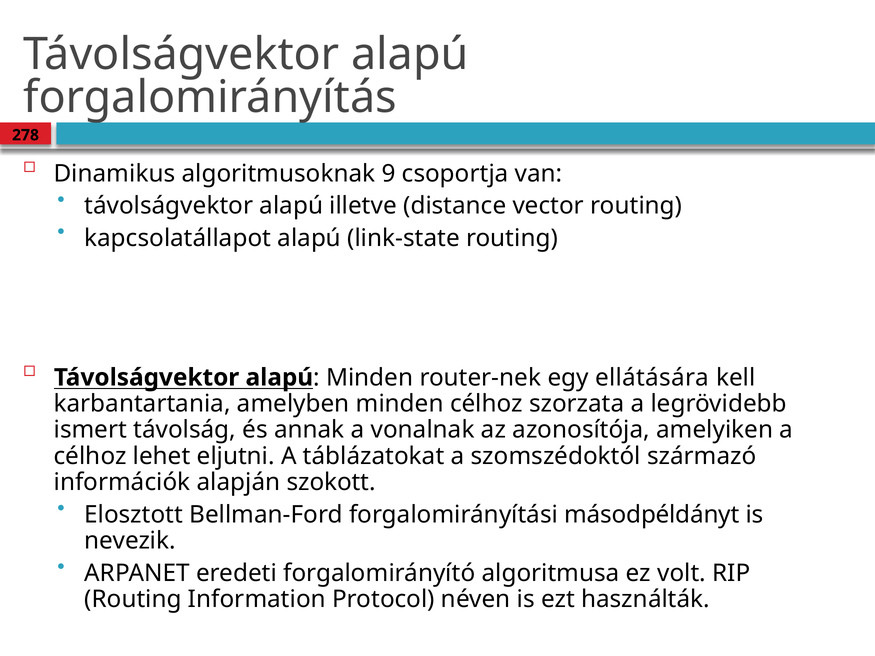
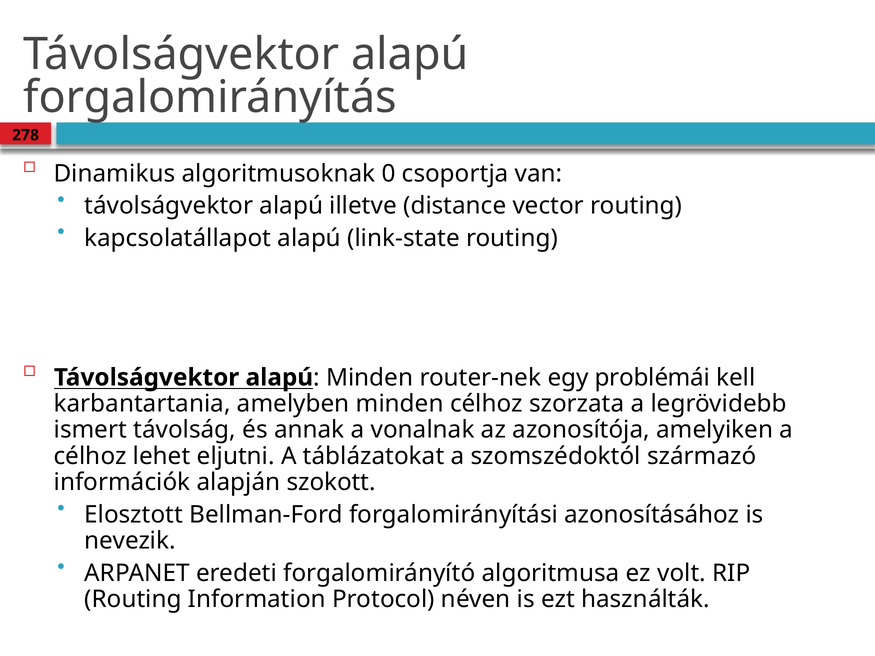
9: 9 -> 0
ellátására: ellátására -> problémái
másodpéldányt: másodpéldányt -> azonosításához
